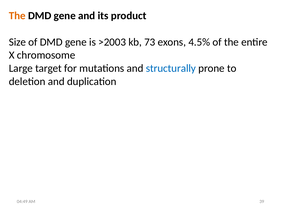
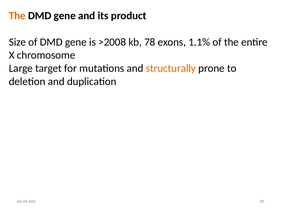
>2003: >2003 -> >2008
73: 73 -> 78
4.5%: 4.5% -> 1.1%
structurally colour: blue -> orange
